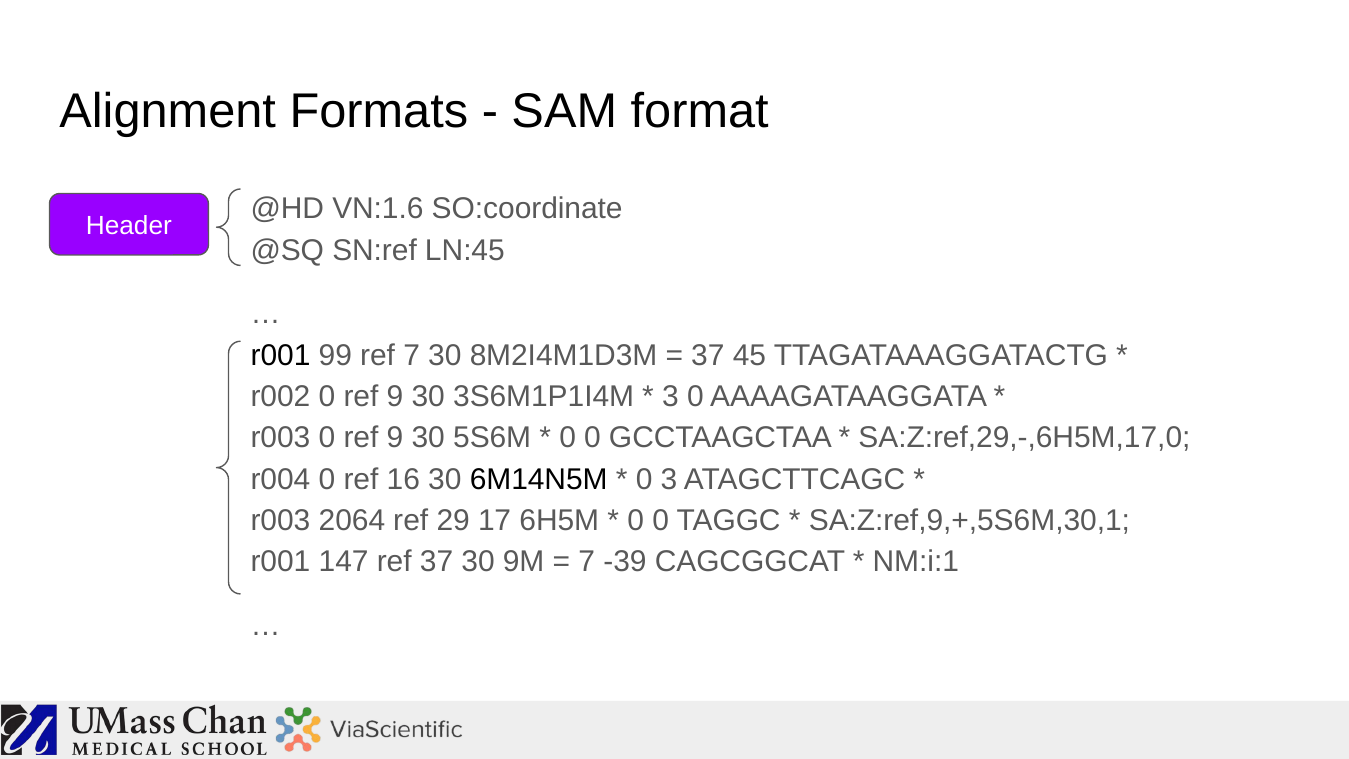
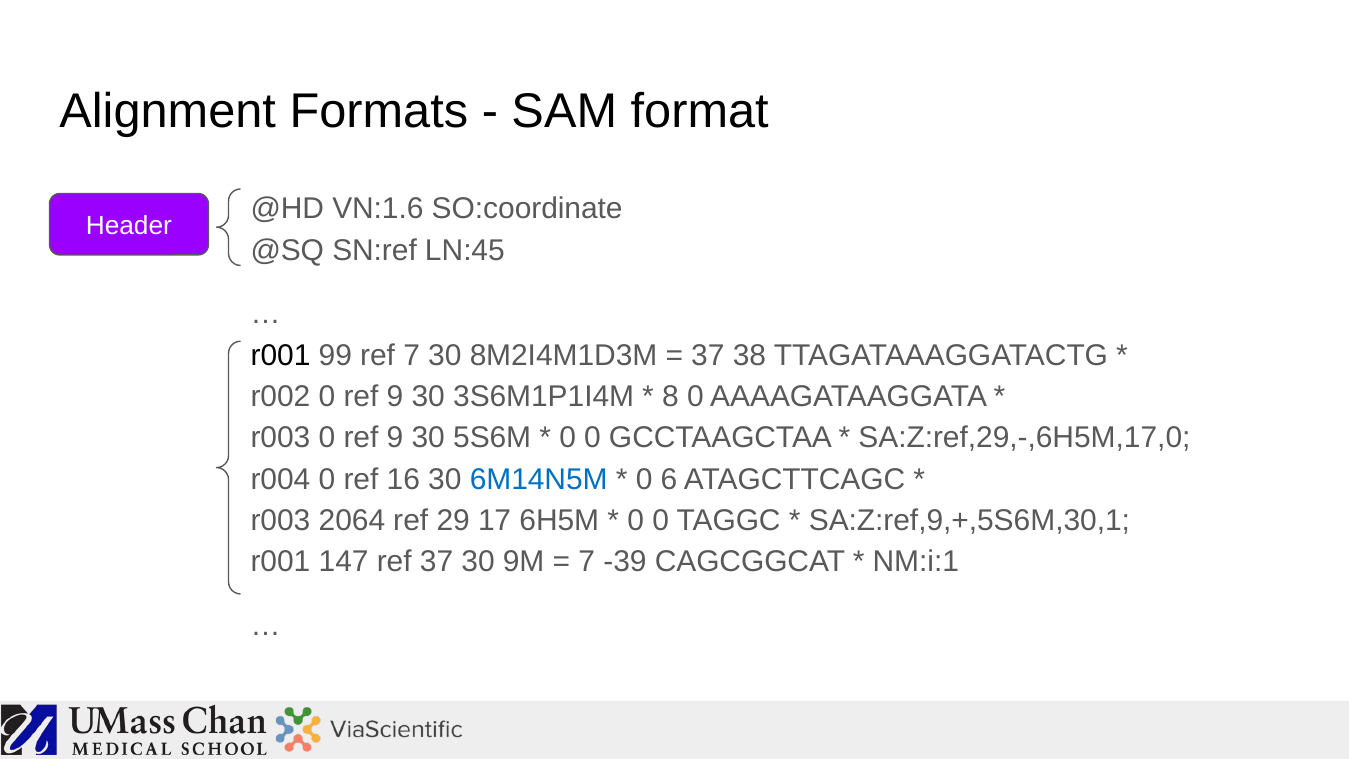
45: 45 -> 38
3 at (670, 397): 3 -> 8
6M14N5M colour: black -> blue
0 3: 3 -> 6
